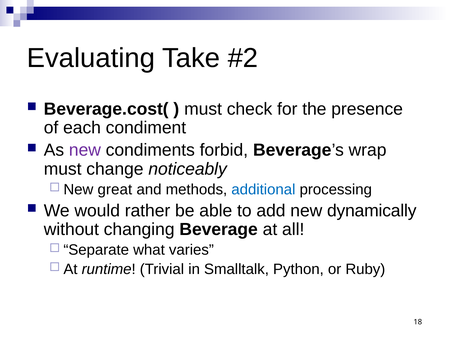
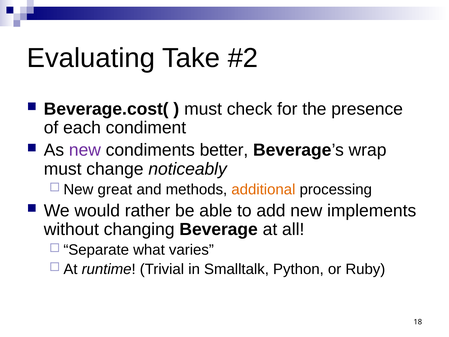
forbid: forbid -> better
additional colour: blue -> orange
dynamically: dynamically -> implements
